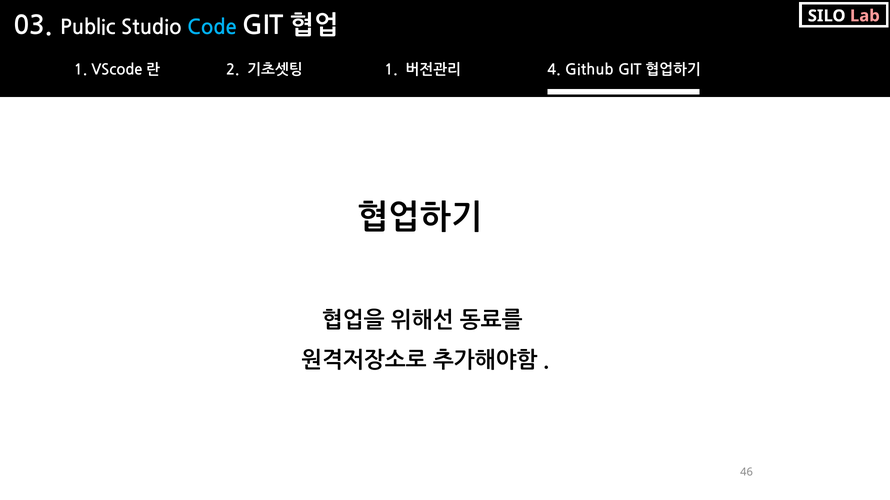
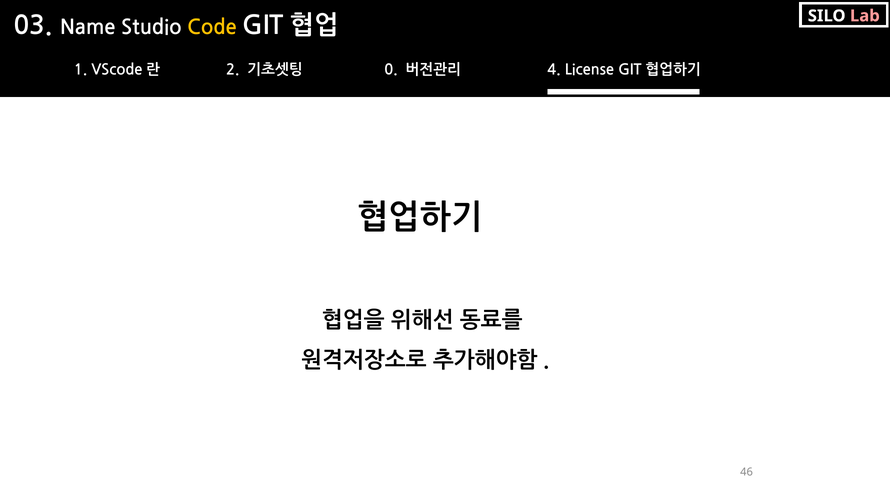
Public: Public -> Name
Code colour: light blue -> yellow
Github: Github -> License
1 at (391, 70): 1 -> 0
